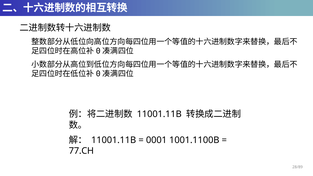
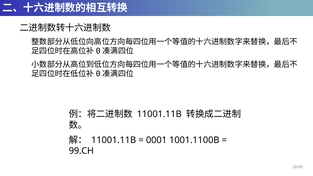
77.CH: 77.CH -> 99.CH
